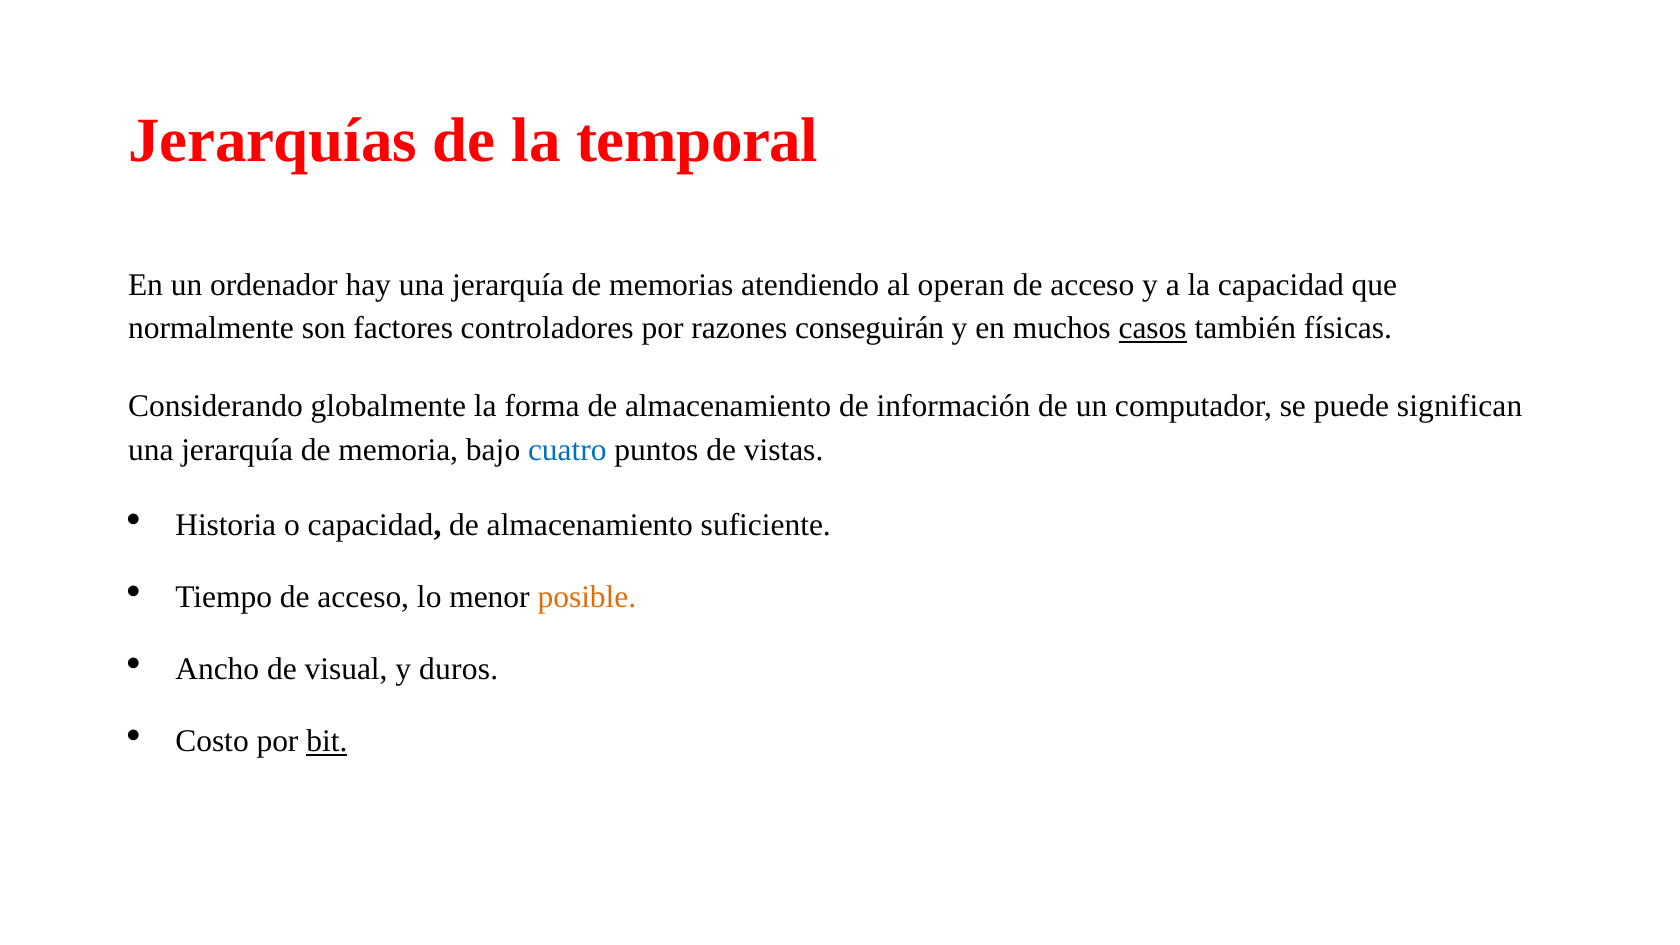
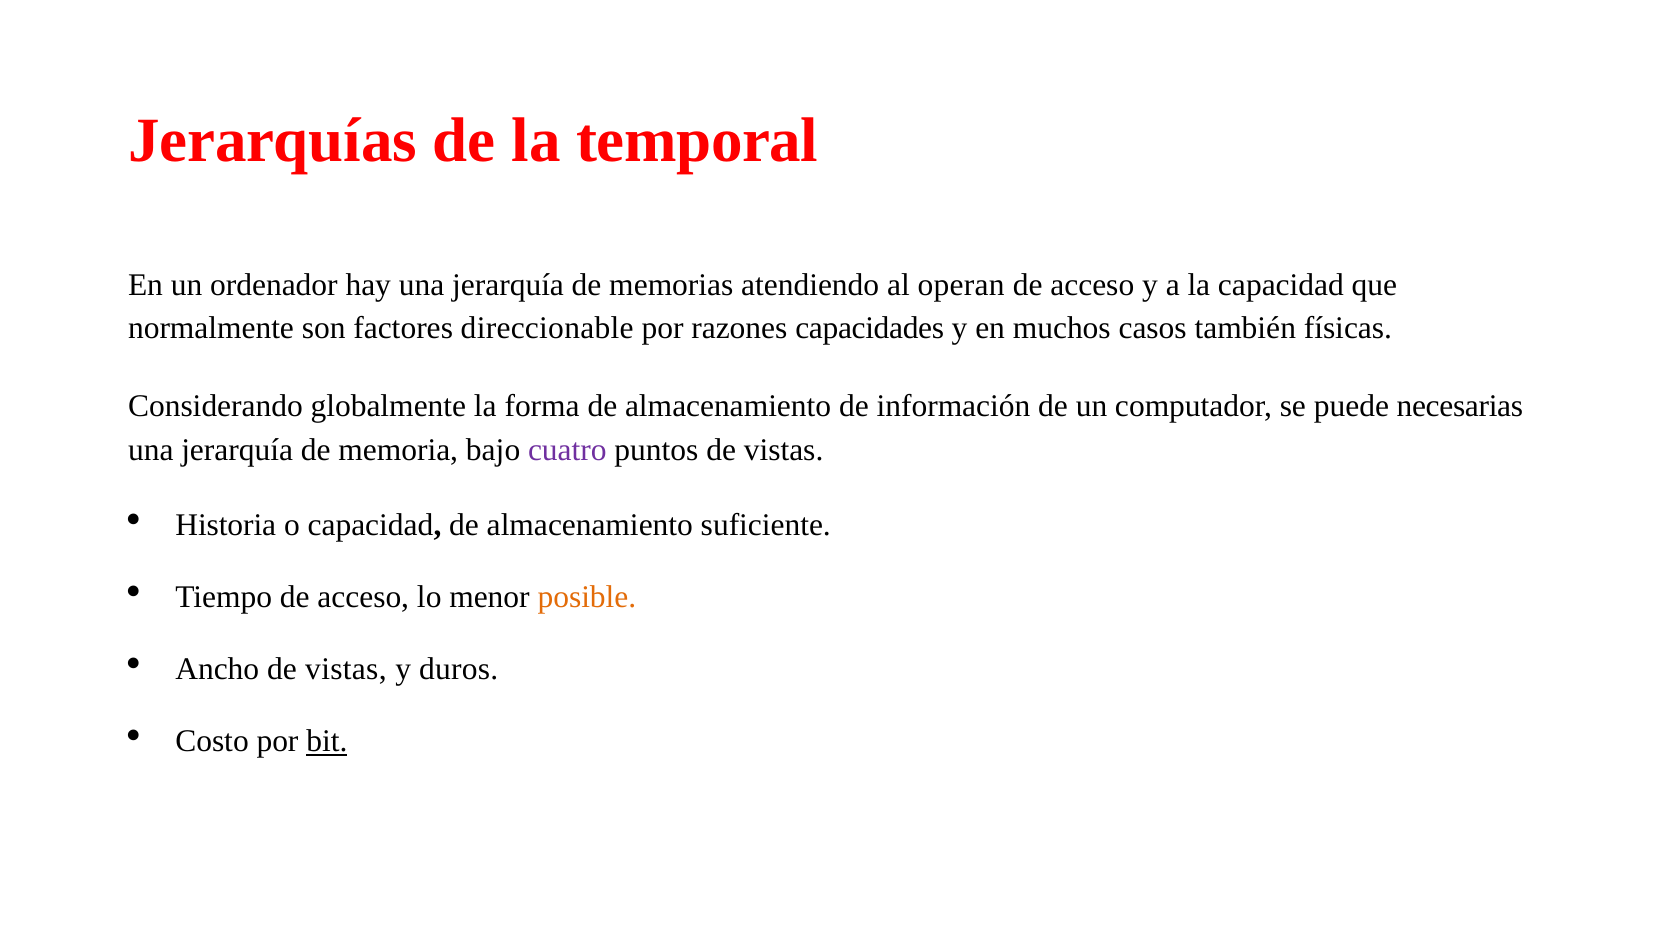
controladores: controladores -> direccionable
conseguirán: conseguirán -> capacidades
casos underline: present -> none
significan: significan -> necesarias
cuatro colour: blue -> purple
Ancho de visual: visual -> vistas
